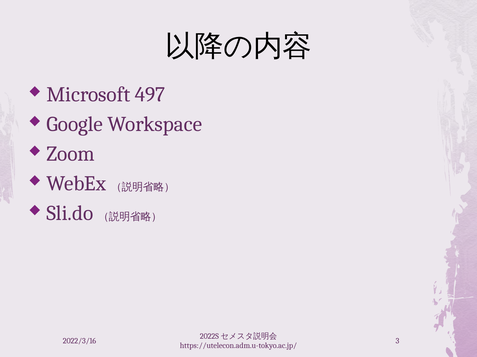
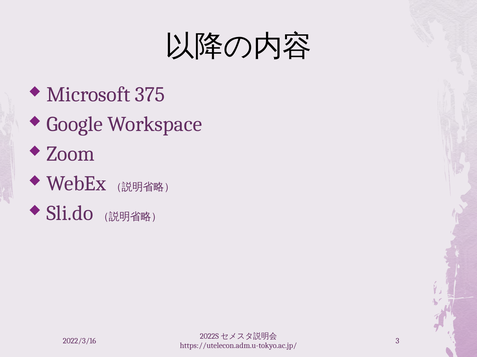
497: 497 -> 375
